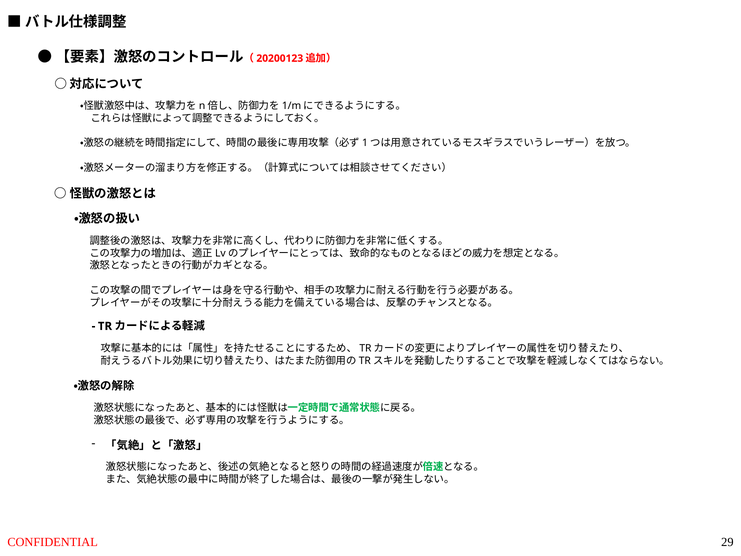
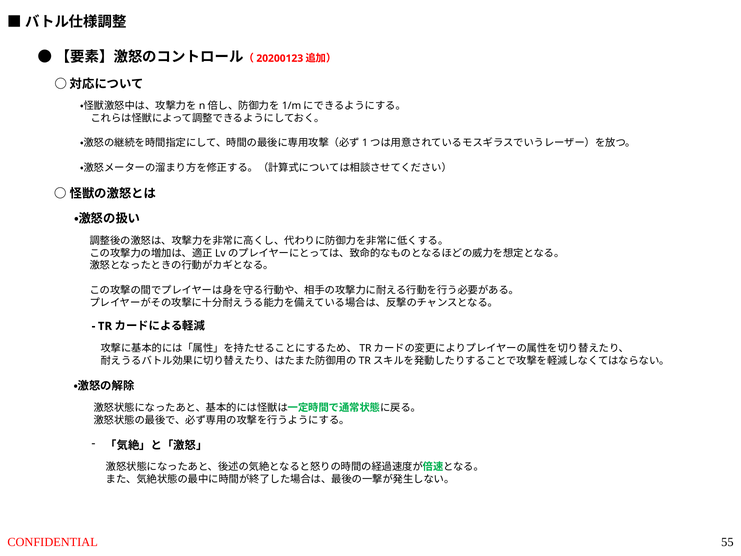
29: 29 -> 55
